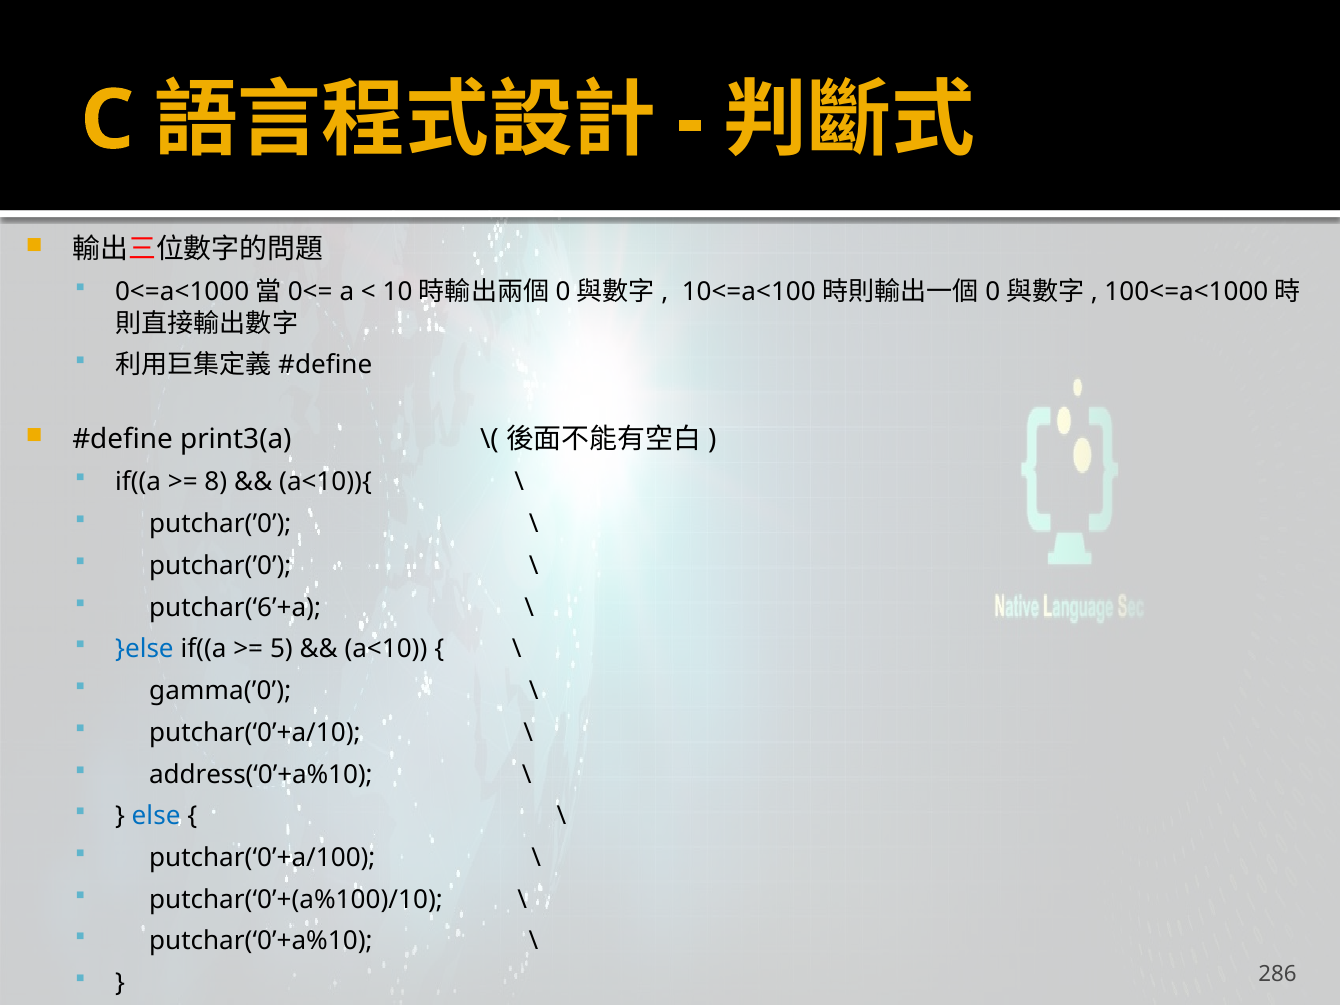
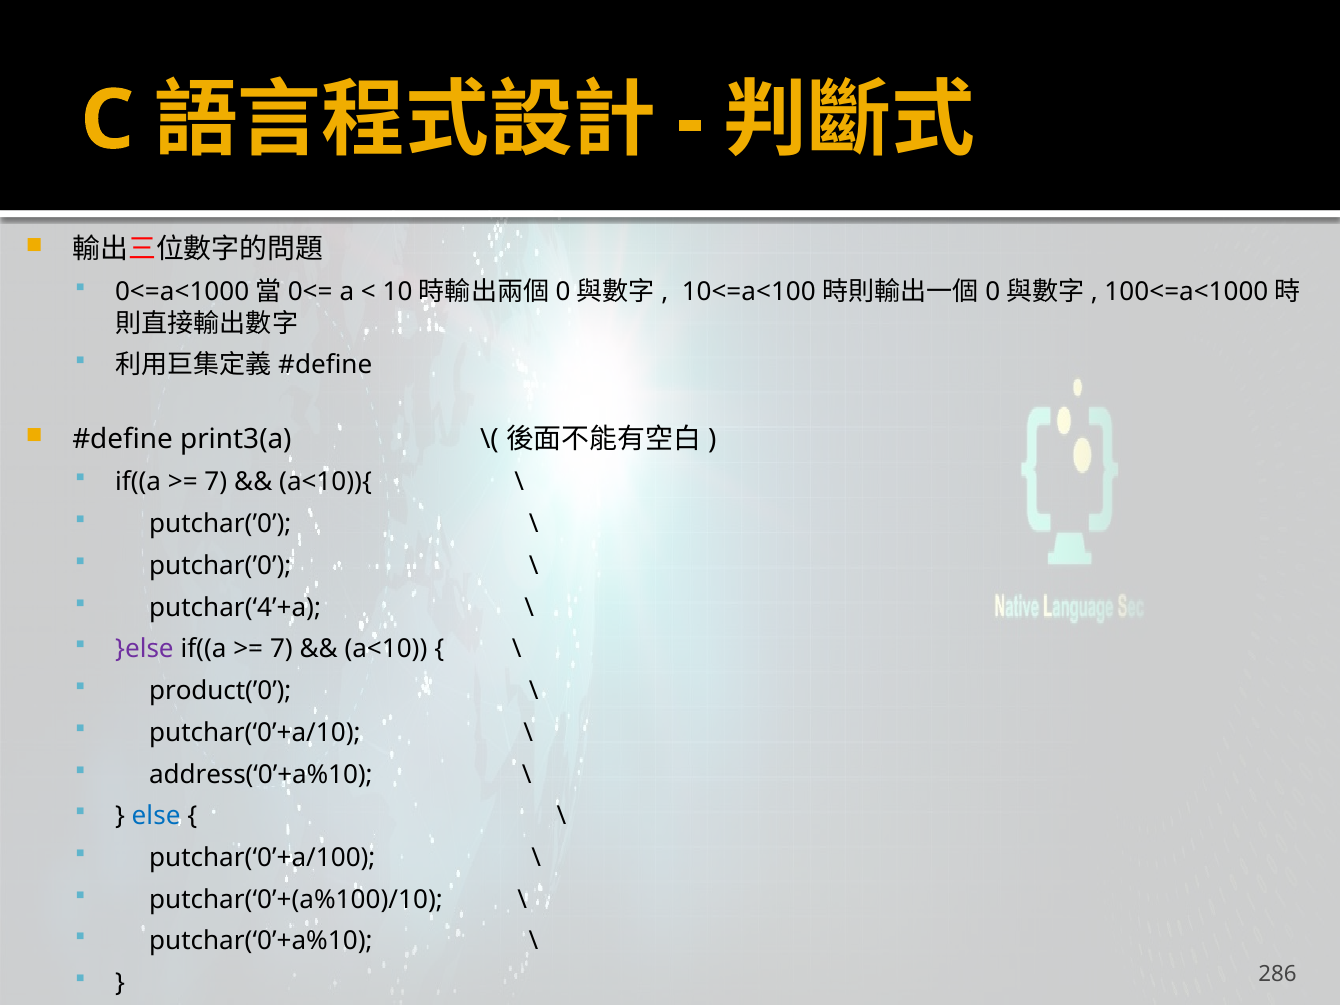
8 at (216, 482): 8 -> 7
putchar(‘6’+a: putchar(‘6’+a -> putchar(‘4’+a
}else colour: blue -> purple
5 at (281, 649): 5 -> 7
gamma(’0: gamma(’0 -> product(’0
